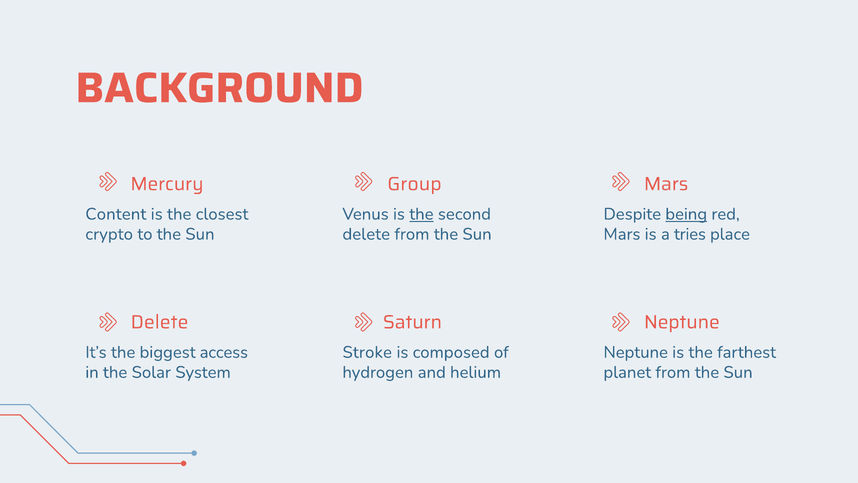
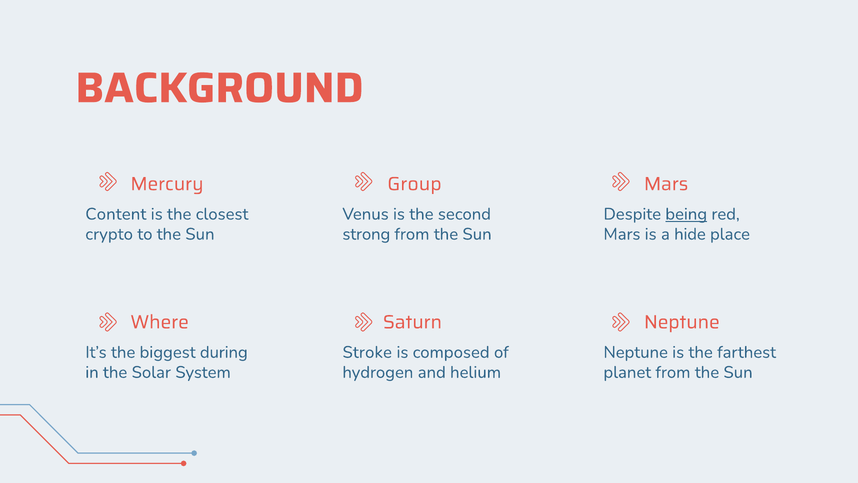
the at (421, 214) underline: present -> none
delete at (366, 234): delete -> strong
tries: tries -> hide
Delete at (160, 322): Delete -> Where
access: access -> during
